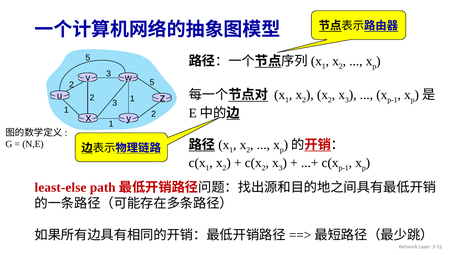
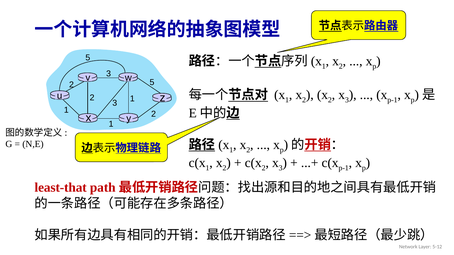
least-else: least-else -> least-that
